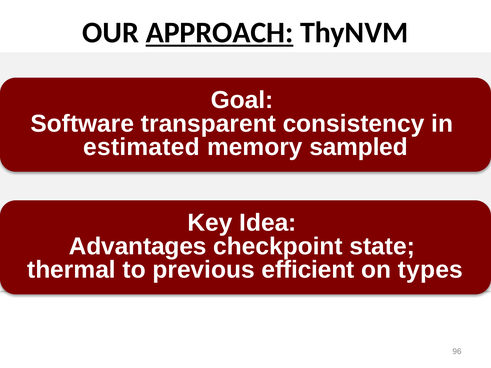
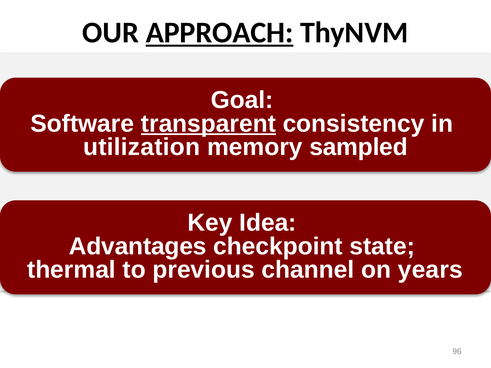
transparent underline: none -> present
estimated: estimated -> utilization
efficient: efficient -> channel
types: types -> years
